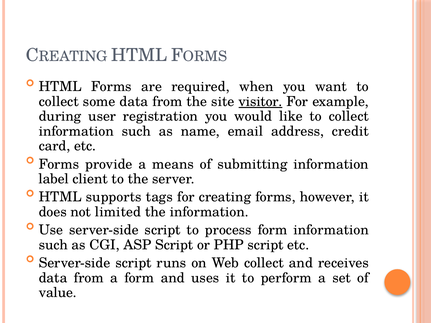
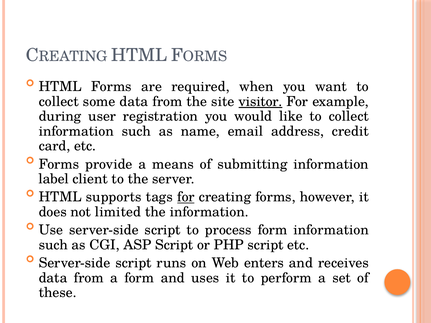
for at (186, 197) underline: none -> present
Web collect: collect -> enters
value: value -> these
